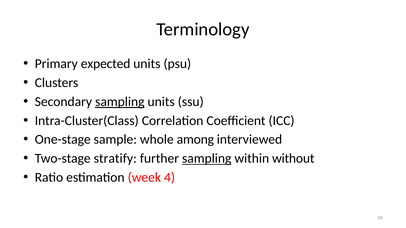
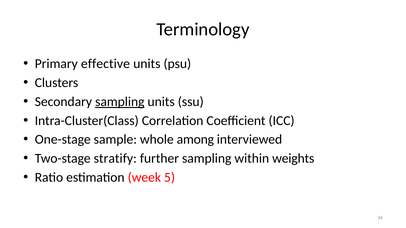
expected: expected -> effective
sampling at (207, 159) underline: present -> none
without: without -> weights
4: 4 -> 5
